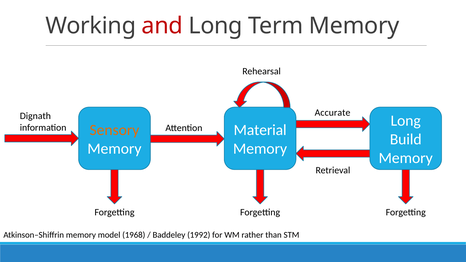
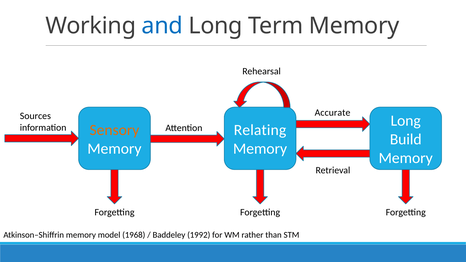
and colour: red -> blue
Dignath: Dignath -> Sources
Material: Material -> Relating
